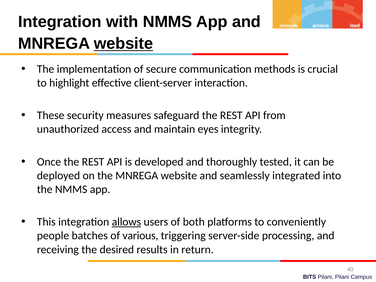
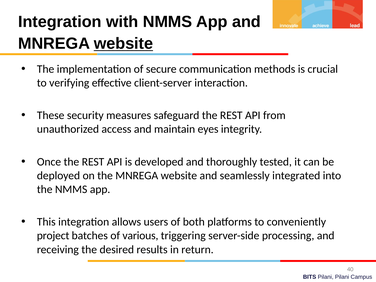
highlight: highlight -> verifying
allows underline: present -> none
people: people -> project
